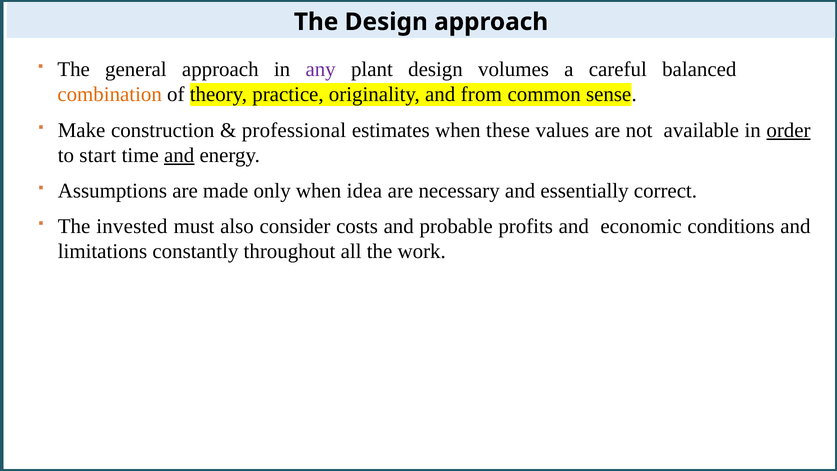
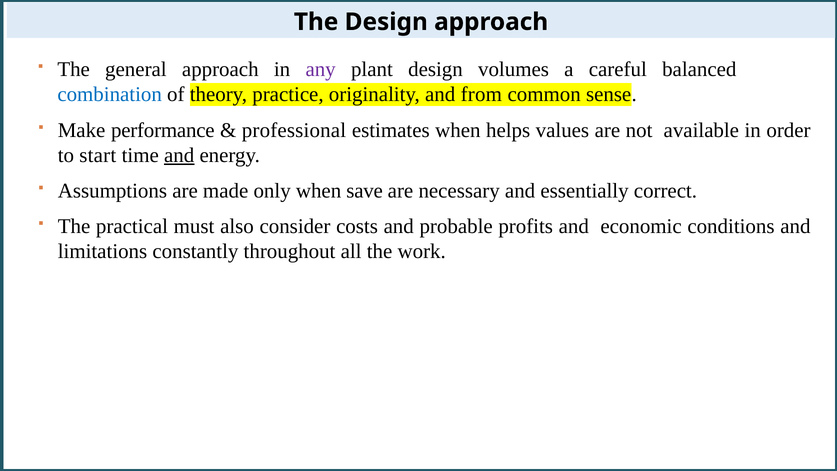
combination colour: orange -> blue
construction: construction -> performance
these: these -> helps
order underline: present -> none
idea: idea -> save
invested: invested -> practical
